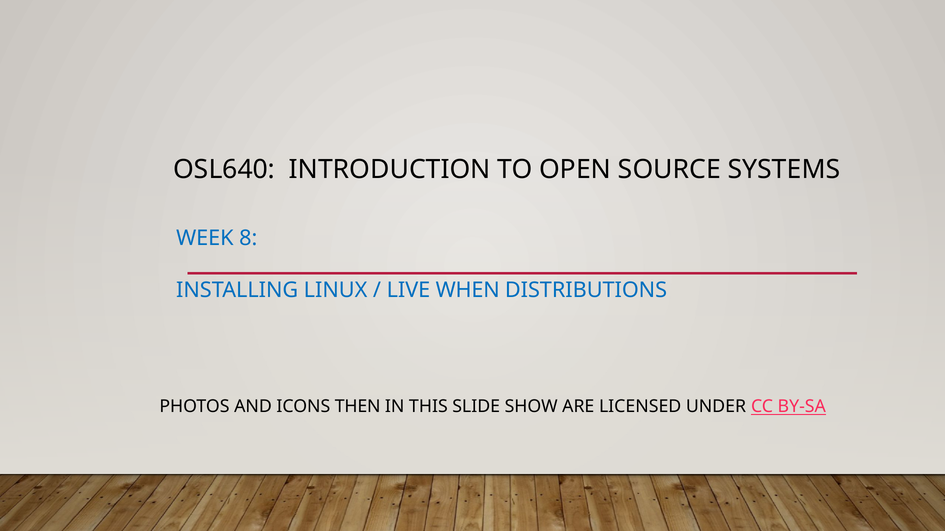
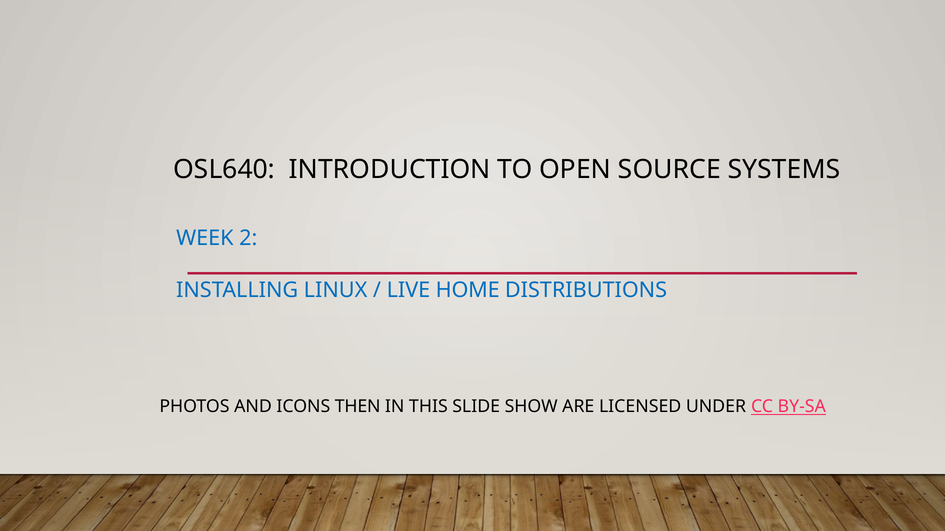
8: 8 -> 2
WHEN: WHEN -> HOME
